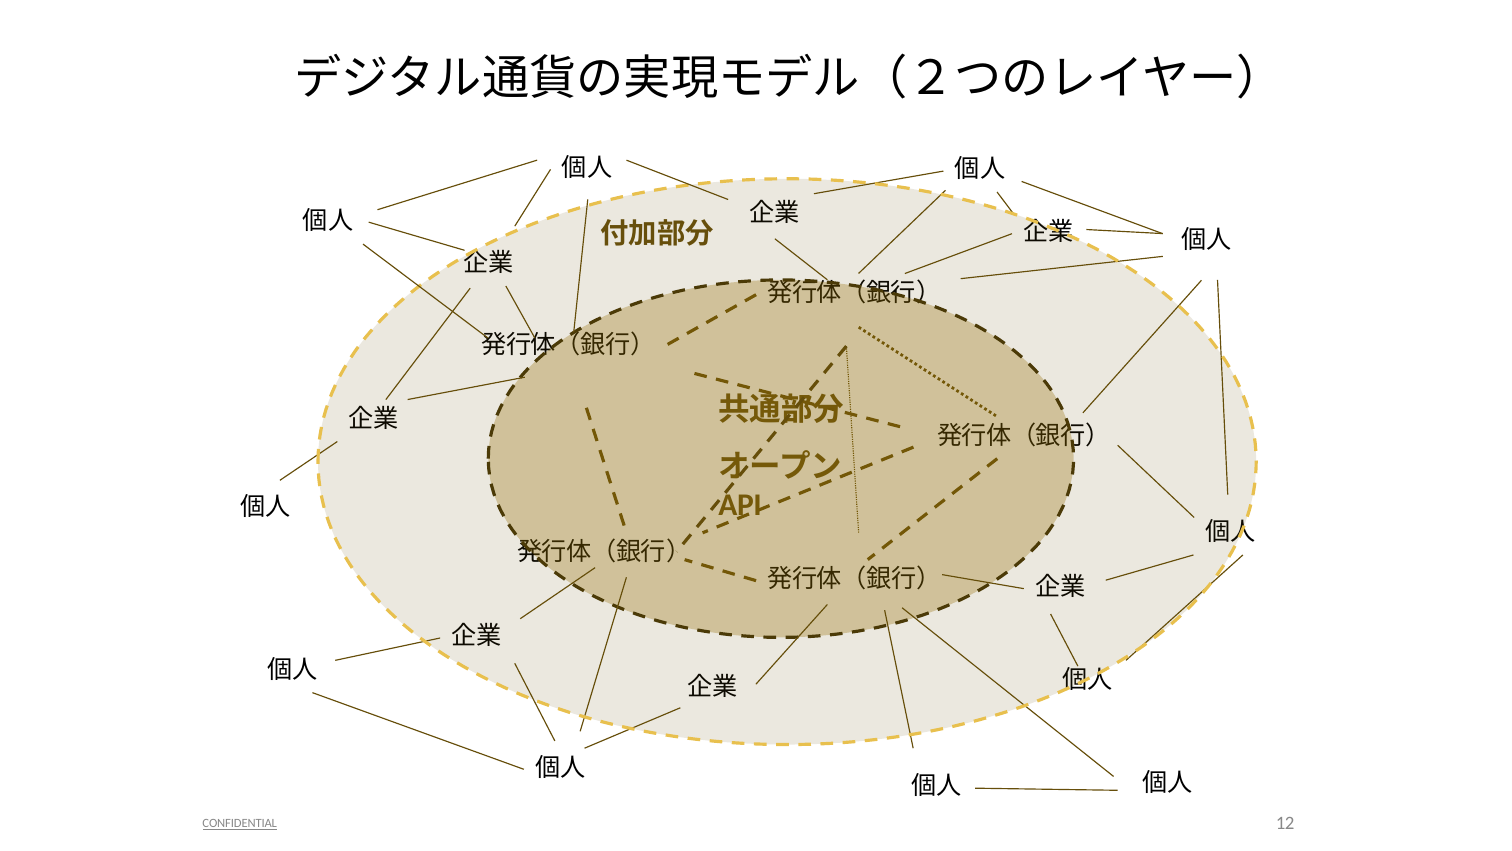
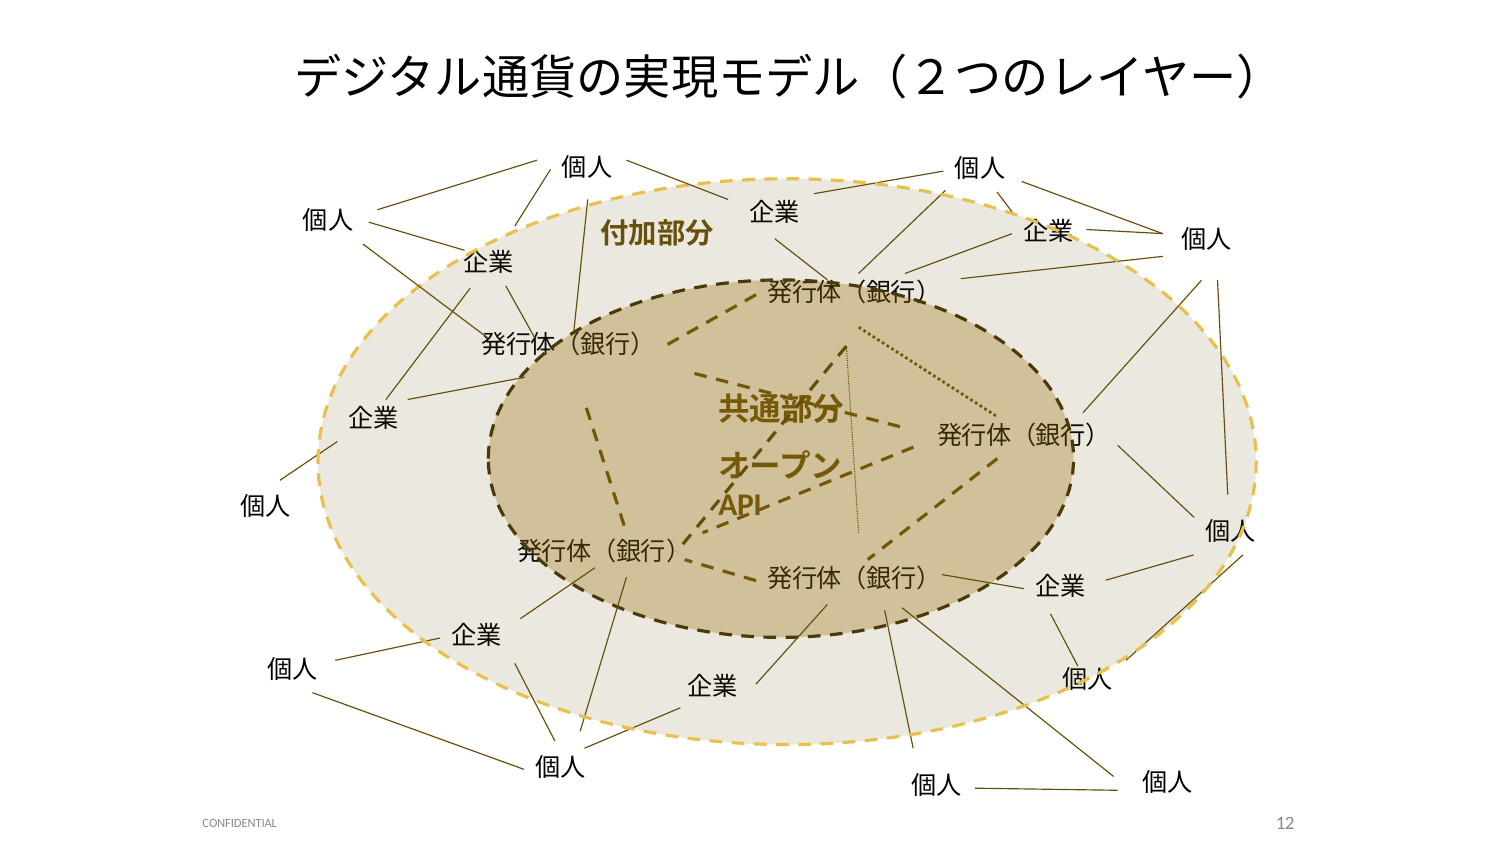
CONFIDENTIAL underline: present -> none
